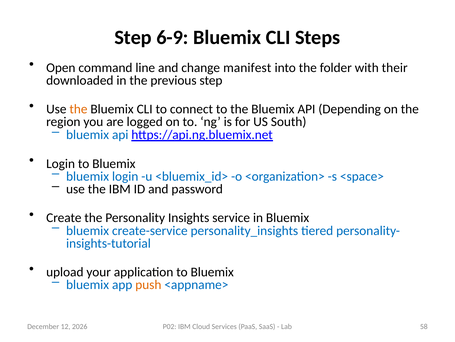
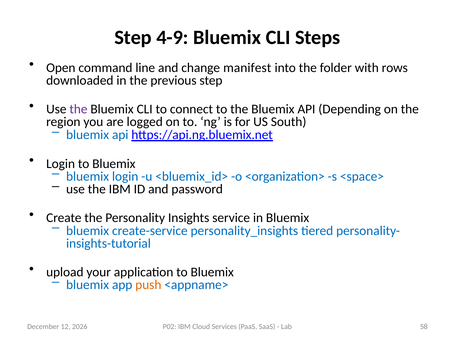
6-9: 6-9 -> 4-9
their: their -> rows
the at (78, 109) colour: orange -> purple
